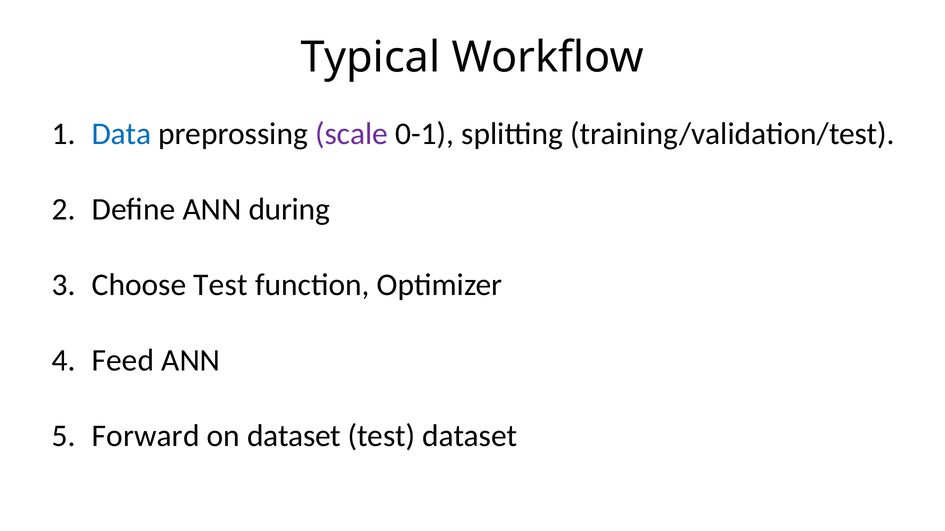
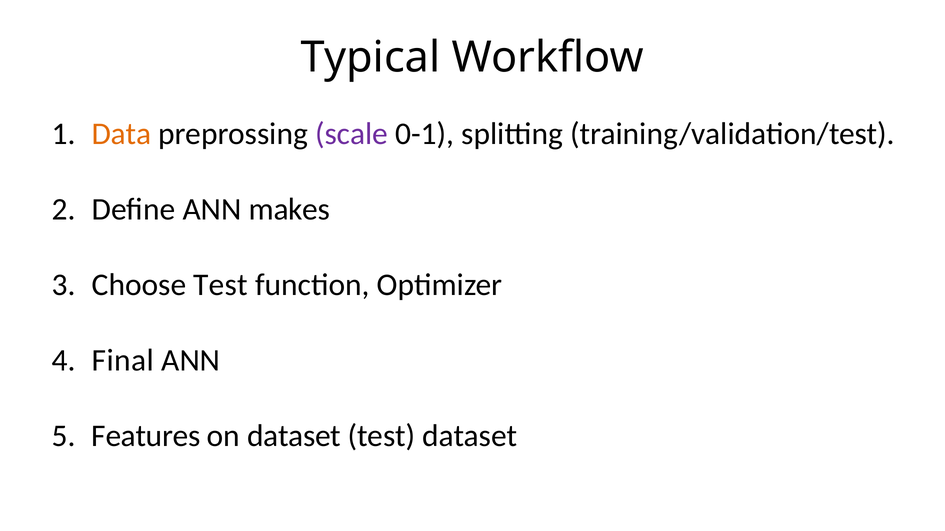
Data colour: blue -> orange
during: during -> makes
Feed: Feed -> Final
Forward: Forward -> Features
